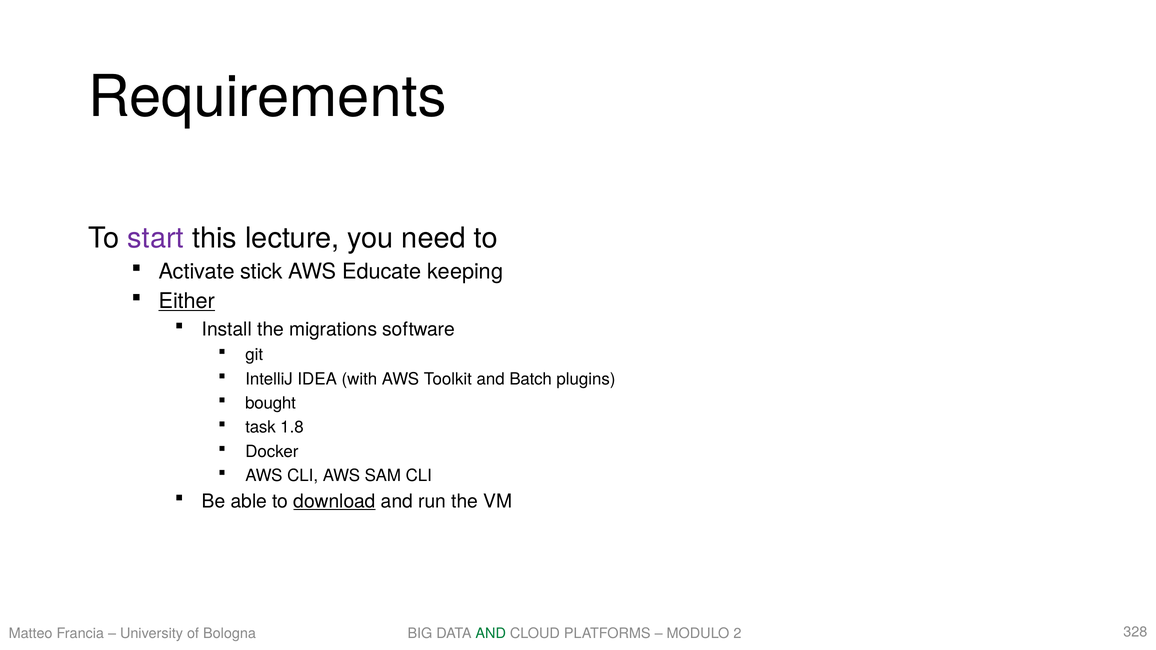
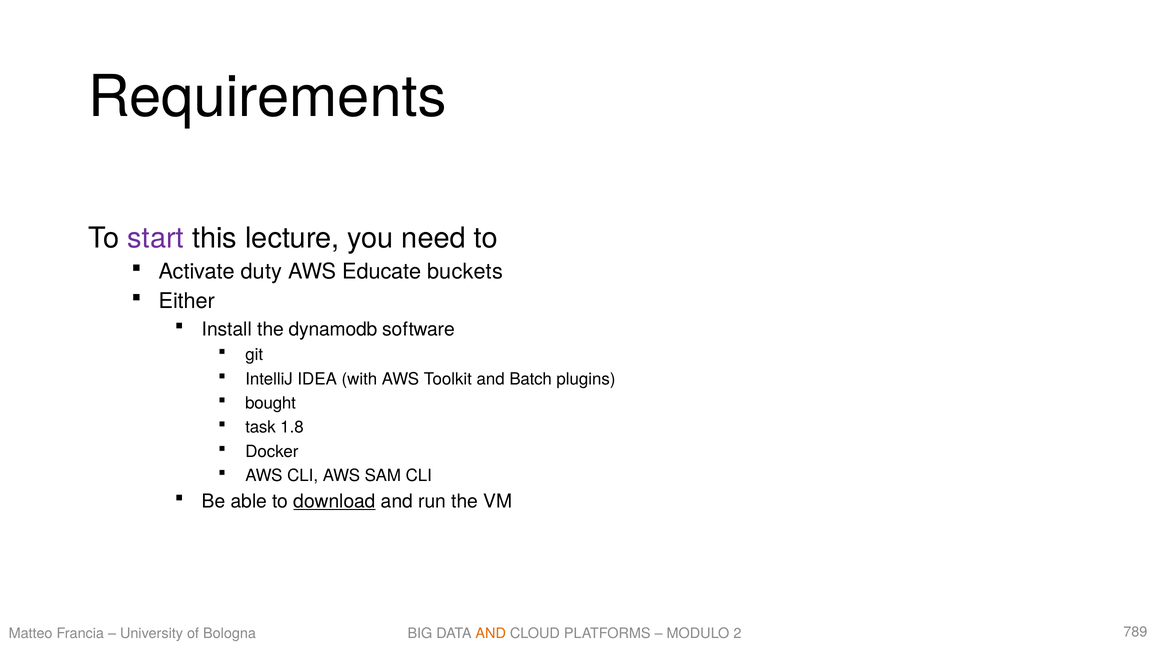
stick: stick -> duty
keeping: keeping -> buckets
Either underline: present -> none
migrations: migrations -> dynamodb
AND at (491, 634) colour: green -> orange
328: 328 -> 789
